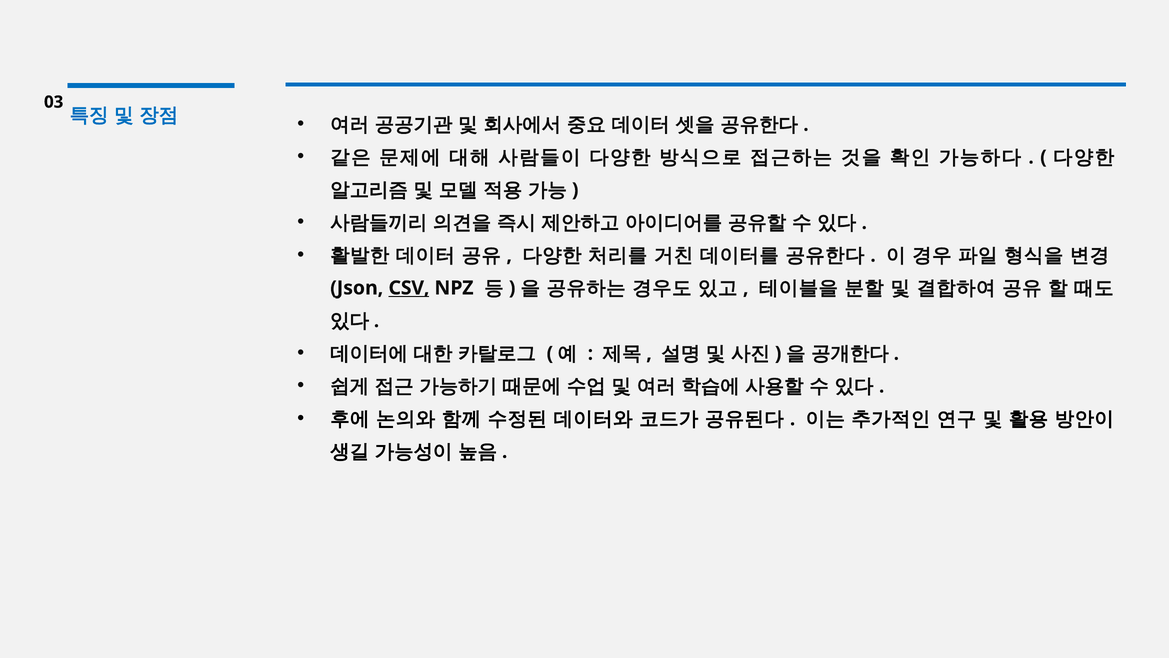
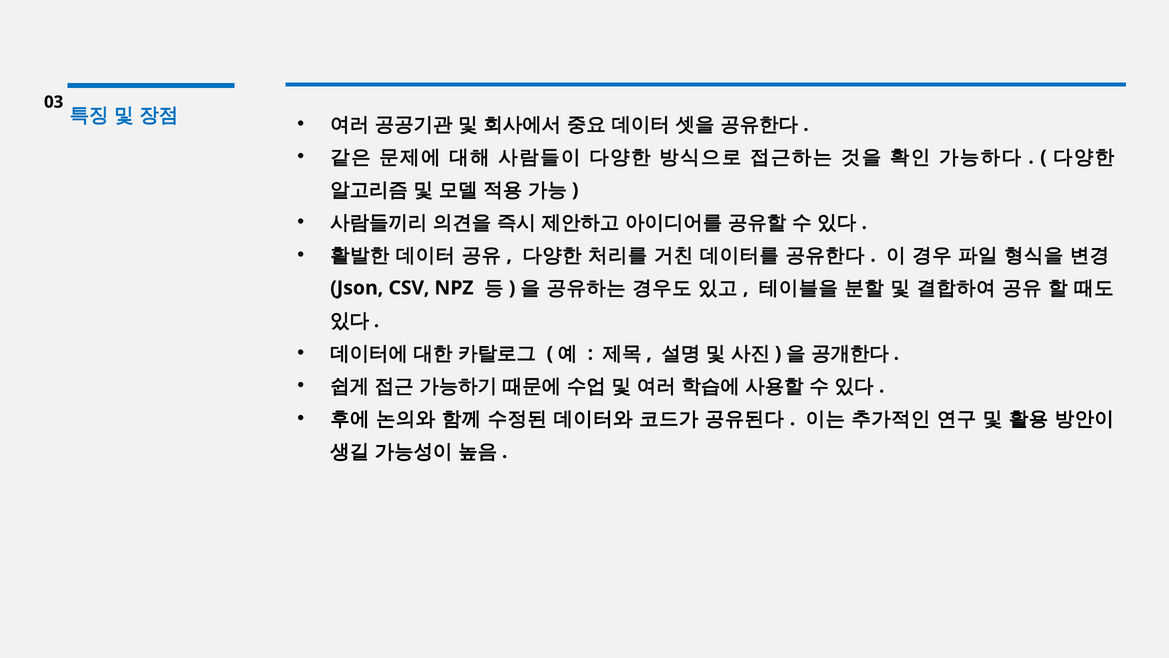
CSV underline: present -> none
